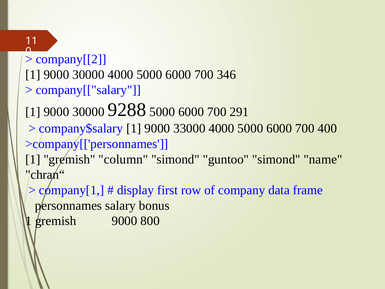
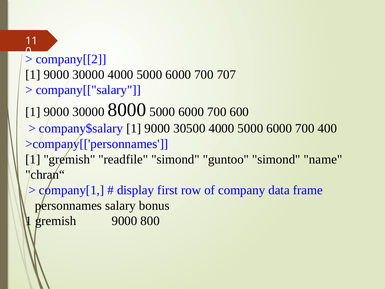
346: 346 -> 707
9288: 9288 -> 8000
291: 291 -> 600
33000: 33000 -> 30500
column: column -> readfile
